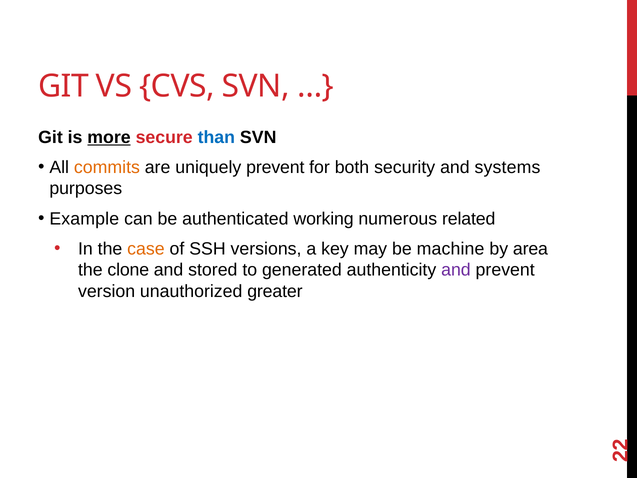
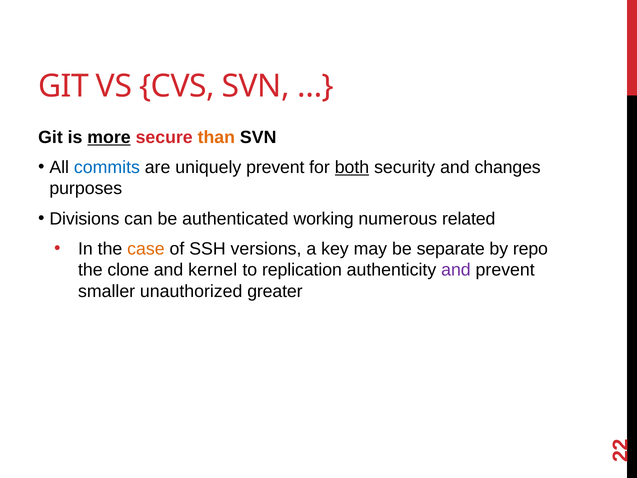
than colour: blue -> orange
commits colour: orange -> blue
both underline: none -> present
systems: systems -> changes
Example: Example -> Divisions
machine: machine -> separate
area: area -> repo
stored: stored -> kernel
generated: generated -> replication
version: version -> smaller
